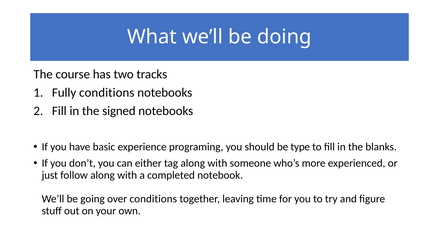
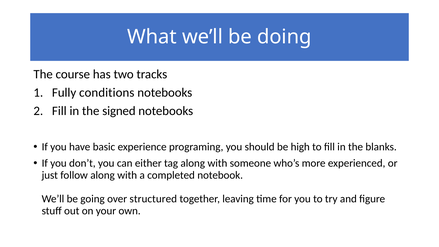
type: type -> high
over conditions: conditions -> structured
